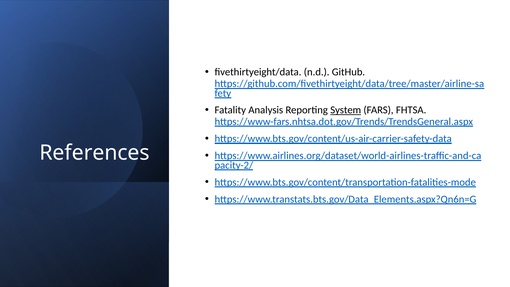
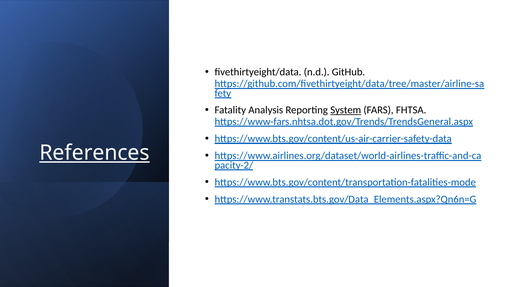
References underline: none -> present
